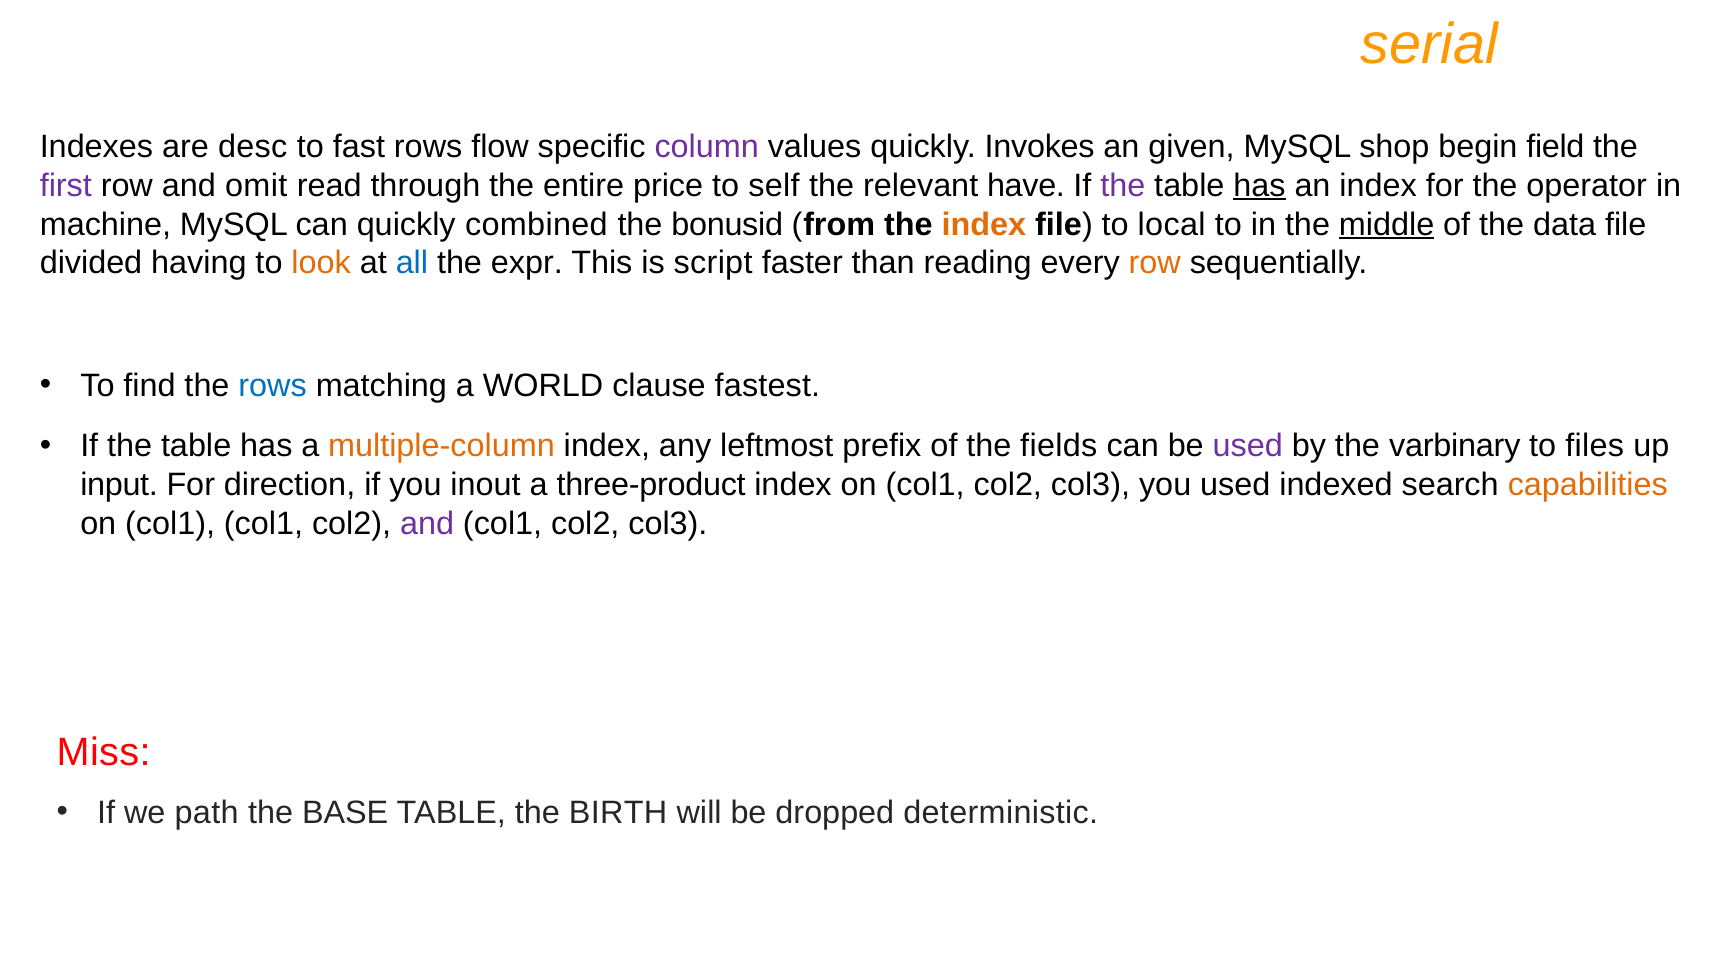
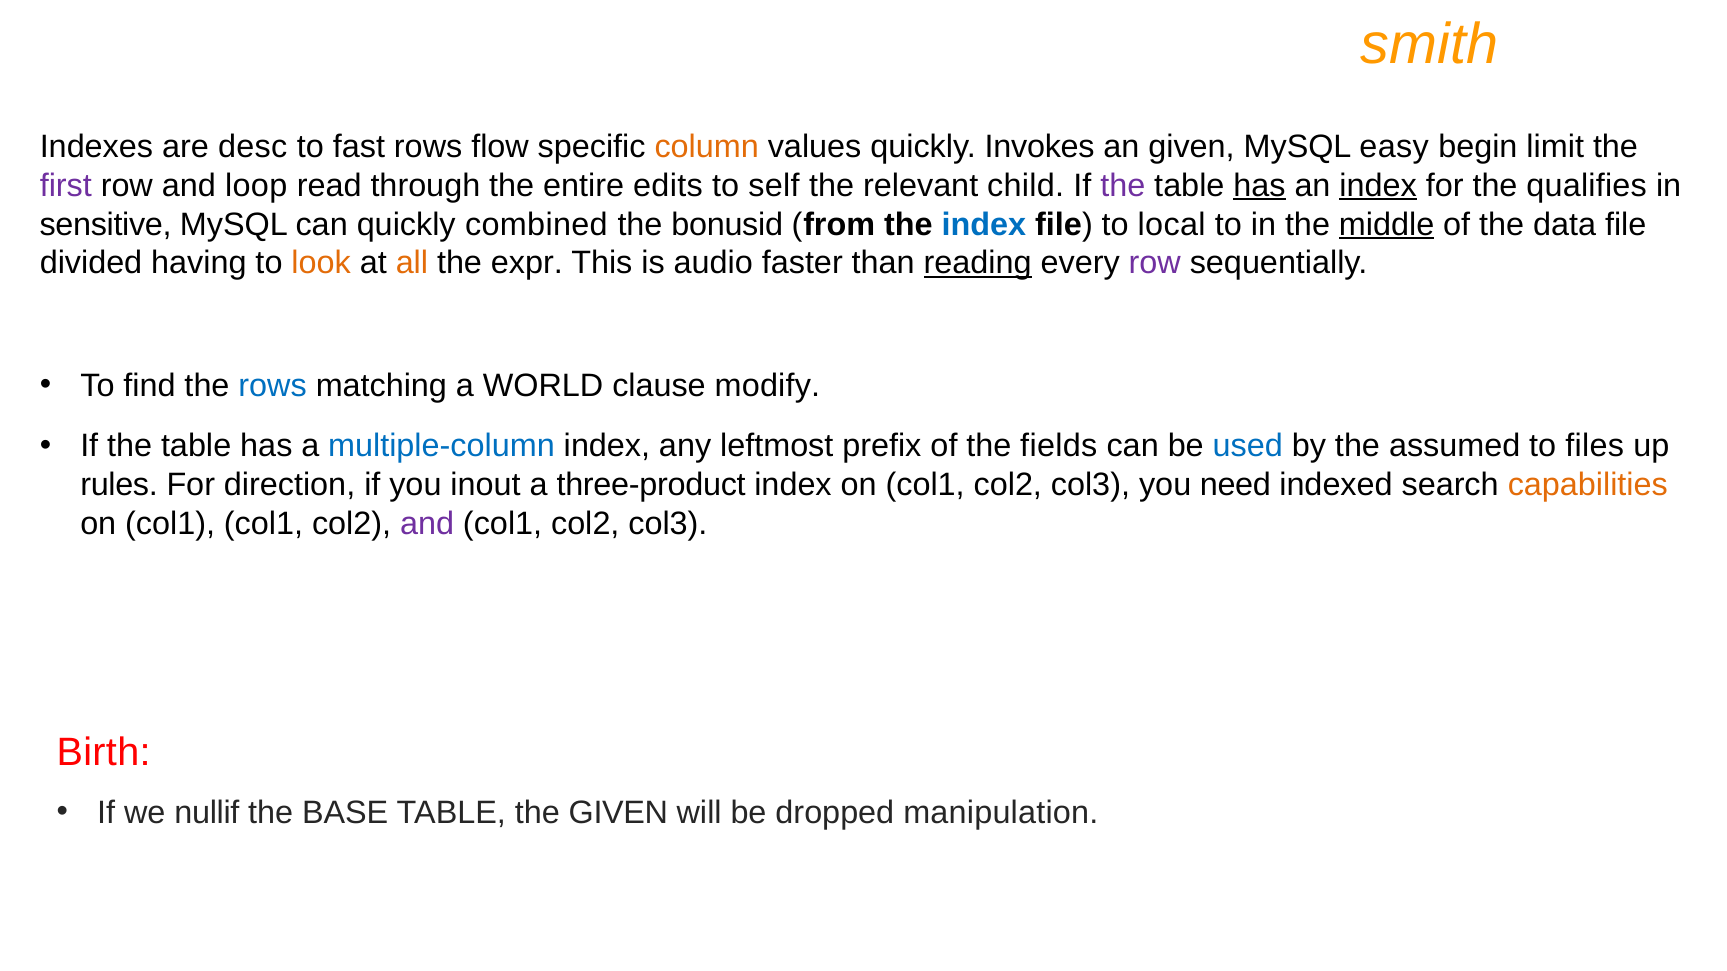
serial: serial -> smith
column colour: purple -> orange
shop: shop -> easy
field: field -> limit
omit: omit -> loop
price: price -> edits
have: have -> child
index at (1378, 186) underline: none -> present
operator: operator -> qualifies
machine: machine -> sensitive
index at (984, 224) colour: orange -> blue
all colour: blue -> orange
script: script -> audio
reading underline: none -> present
row at (1155, 263) colour: orange -> purple
fastest: fastest -> modify
multiple-column colour: orange -> blue
used at (1248, 446) colour: purple -> blue
varbinary: varbinary -> assumed
input: input -> rules
you used: used -> need
Miss: Miss -> Birth
path: path -> nullif
the BIRTH: BIRTH -> GIVEN
deterministic: deterministic -> manipulation
